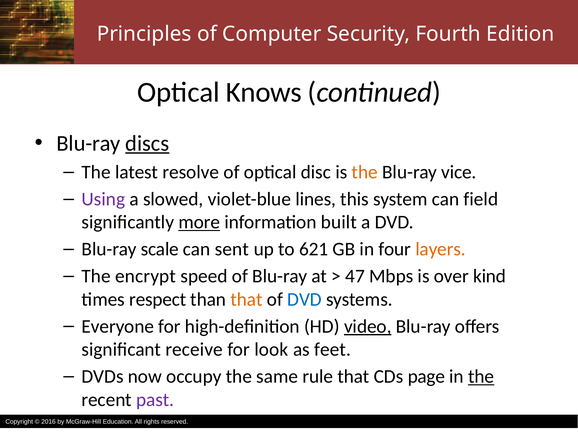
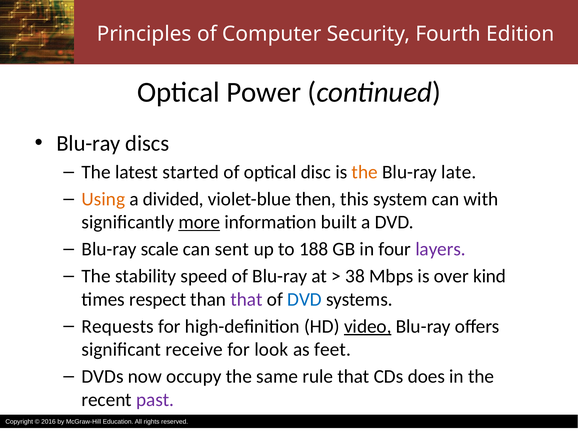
Knows: Knows -> Power
discs underline: present -> none
resolve: resolve -> started
vice: vice -> late
Using colour: purple -> orange
slowed: slowed -> divided
lines: lines -> then
field: field -> with
621: 621 -> 188
layers colour: orange -> purple
encrypt: encrypt -> stability
47: 47 -> 38
that at (247, 299) colour: orange -> purple
Everyone: Everyone -> Requests
page: page -> does
the at (481, 376) underline: present -> none
